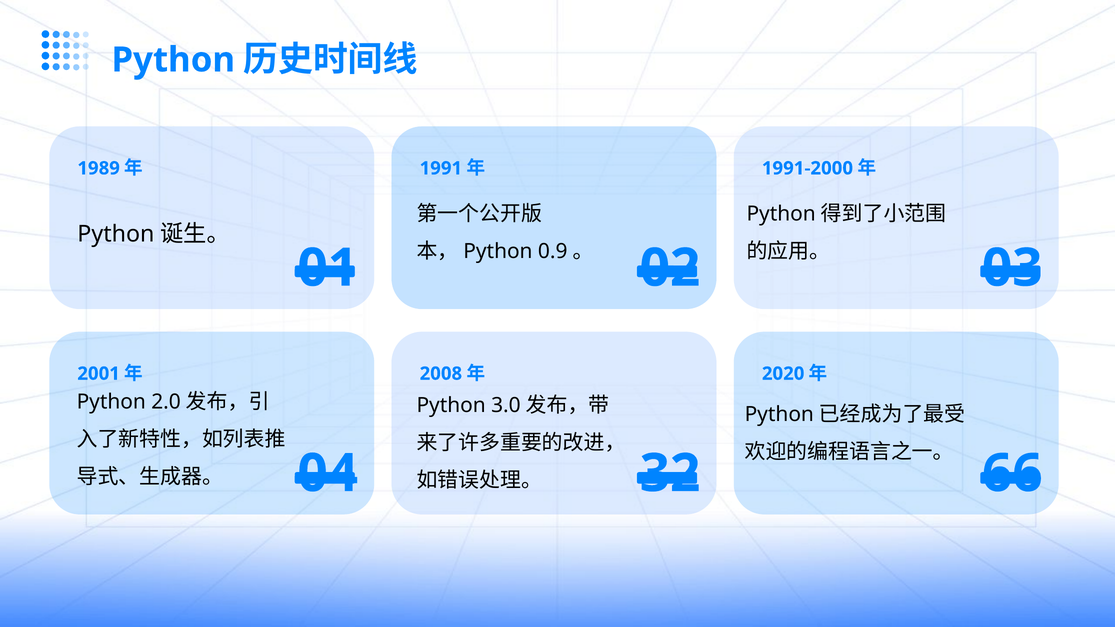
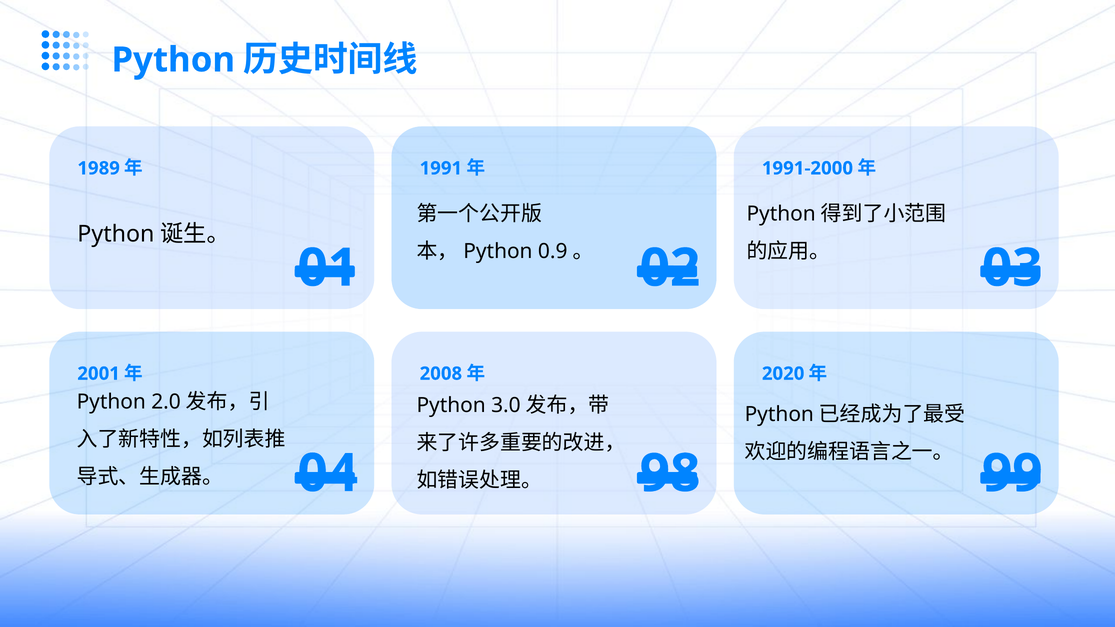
32: 32 -> 98
66: 66 -> 99
